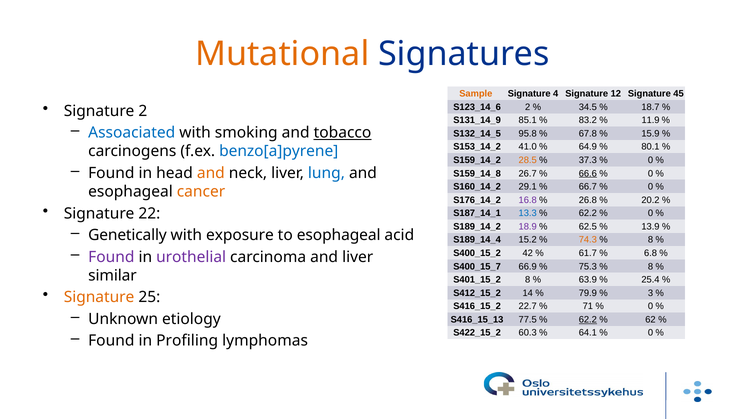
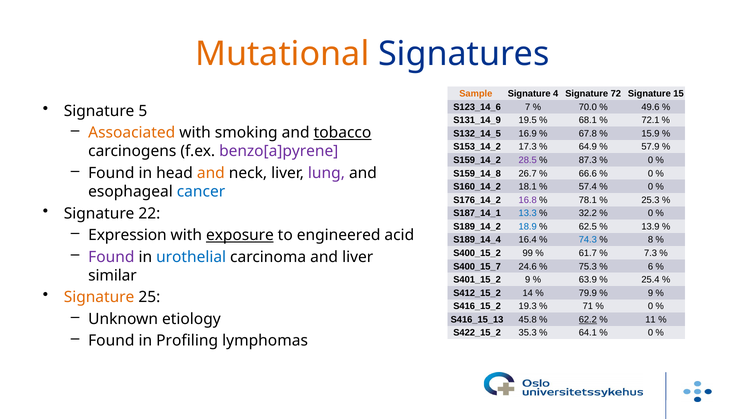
12: 12 -> 72
45: 45 -> 15
2 at (528, 107): 2 -> 7
34.5: 34.5 -> 70.0
18.7: 18.7 -> 49.6
Signature 2: 2 -> 5
85.1: 85.1 -> 19.5
83.2: 83.2 -> 68.1
11.9: 11.9 -> 72.1
Assoaciated colour: blue -> orange
95.8: 95.8 -> 16.9
41.0: 41.0 -> 17.3
80.1: 80.1 -> 57.9
benzo[a]pyrene colour: blue -> purple
28.5 colour: orange -> purple
37.3: 37.3 -> 87.3
lung colour: blue -> purple
66.6 underline: present -> none
29.1: 29.1 -> 18.1
66.7: 66.7 -> 57.4
cancer colour: orange -> blue
26.8: 26.8 -> 78.1
20.2: 20.2 -> 25.3
62.2 at (588, 213): 62.2 -> 32.2
18.9 colour: purple -> blue
Genetically: Genetically -> Expression
exposure underline: none -> present
to esophageal: esophageal -> engineered
15.2: 15.2 -> 16.4
74.3 colour: orange -> blue
urothelial colour: purple -> blue
42: 42 -> 99
6.8: 6.8 -> 7.3
66.9: 66.9 -> 24.6
8 at (650, 266): 8 -> 6
8 at (528, 280): 8 -> 9
3 at (650, 293): 3 -> 9
22.7: 22.7 -> 19.3
77.5: 77.5 -> 45.8
62: 62 -> 11
60.3: 60.3 -> 35.3
